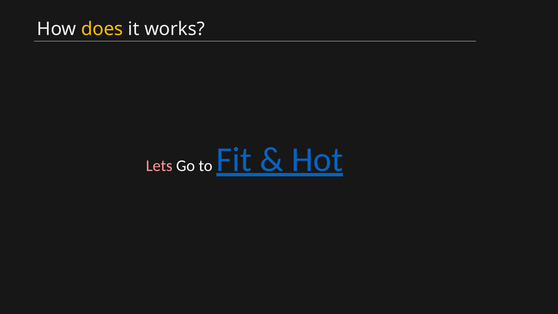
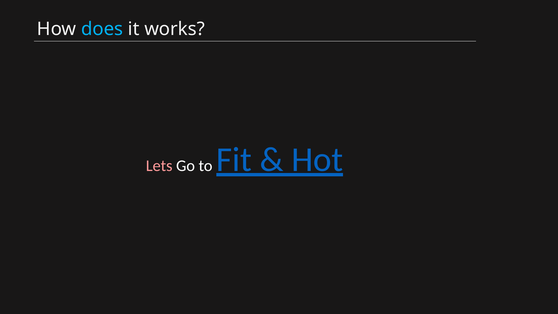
does colour: yellow -> light blue
